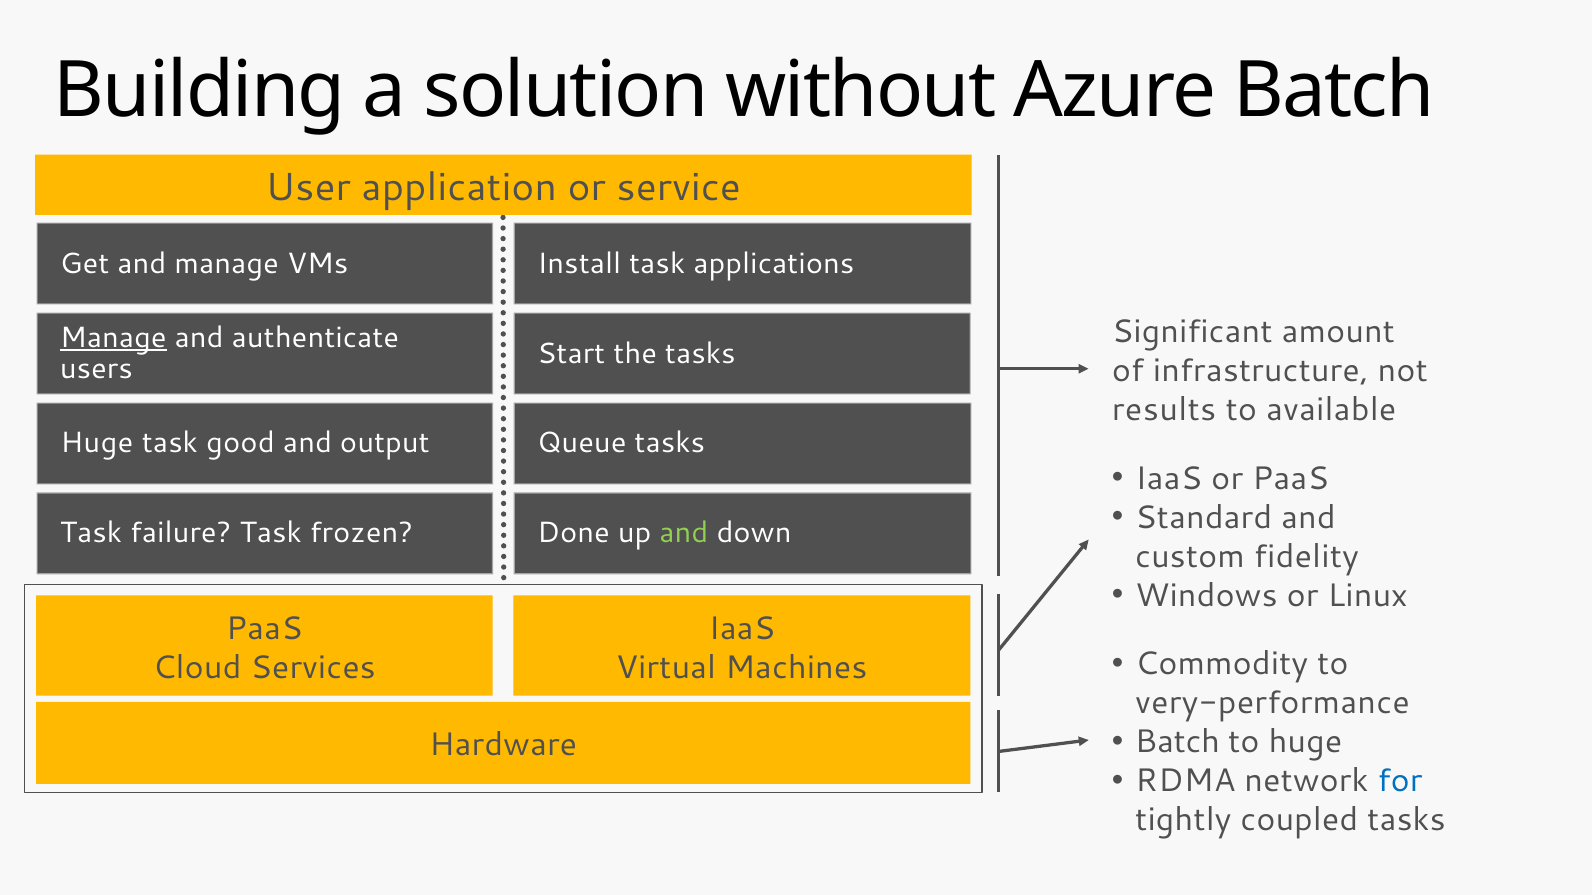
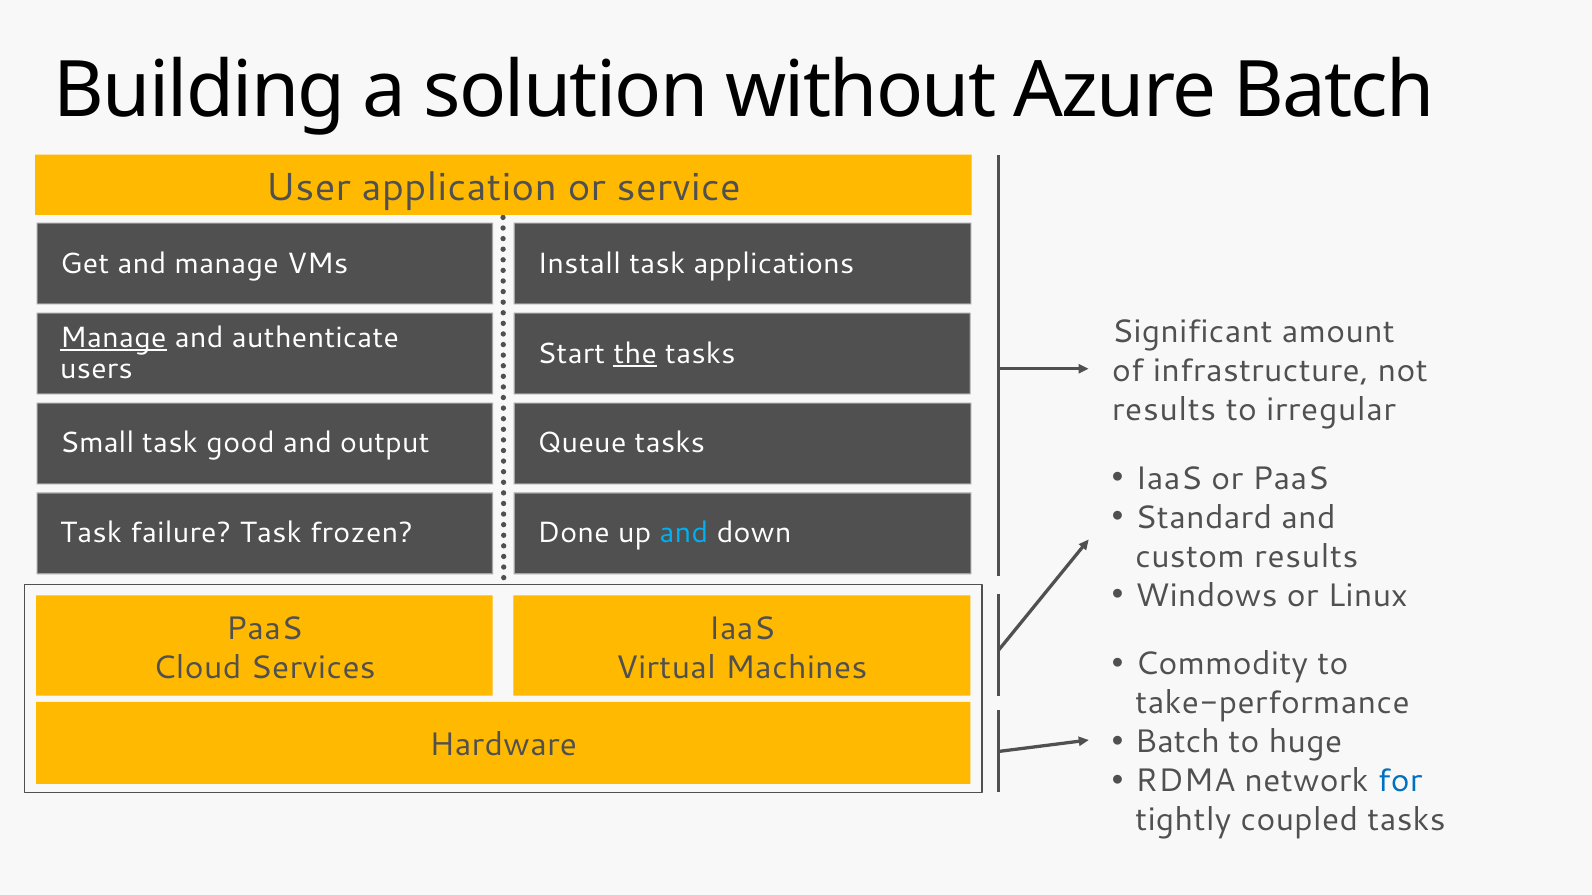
the underline: none -> present
available: available -> irregular
Huge at (97, 443): Huge -> Small
and at (684, 533) colour: light green -> light blue
custom fidelity: fidelity -> results
very-performance: very-performance -> take-performance
